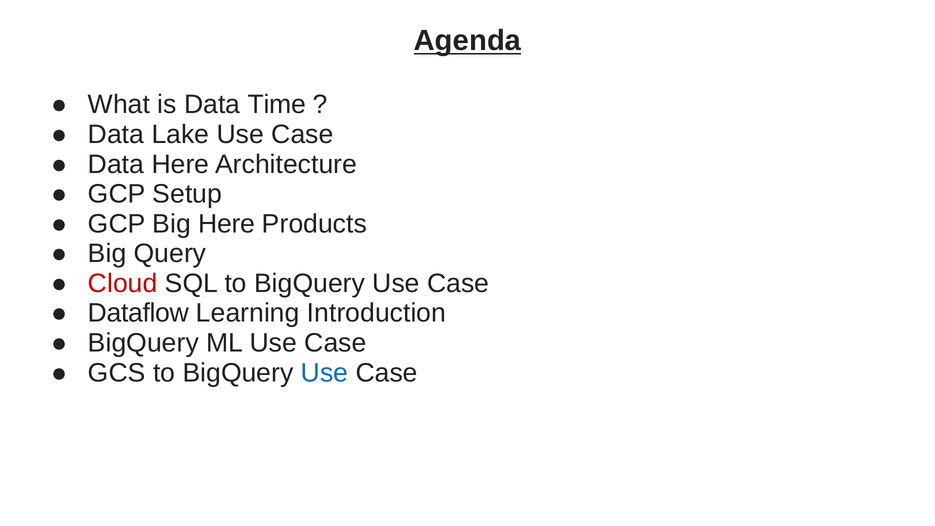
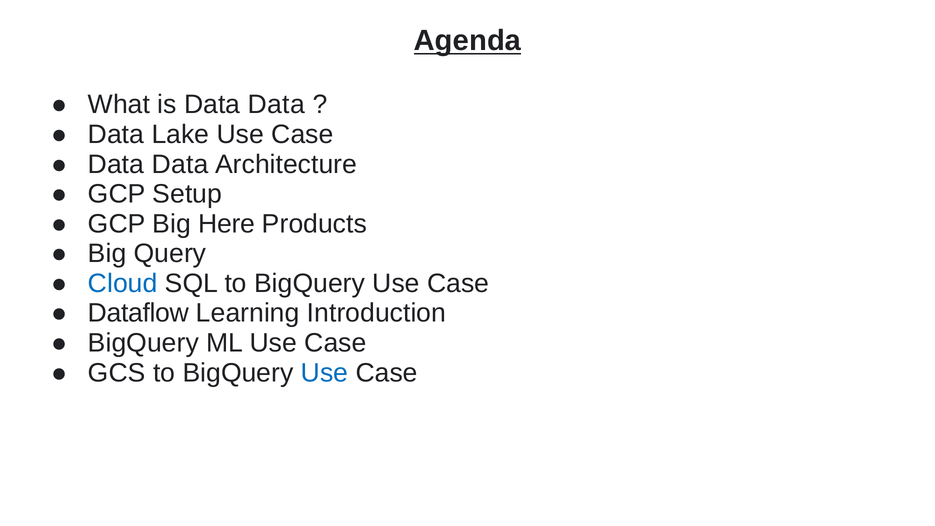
is Data Time: Time -> Data
Here at (180, 164): Here -> Data
Cloud colour: red -> blue
